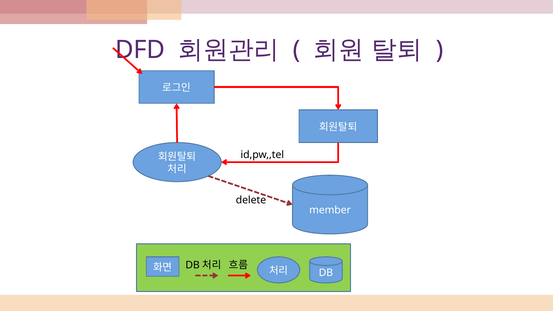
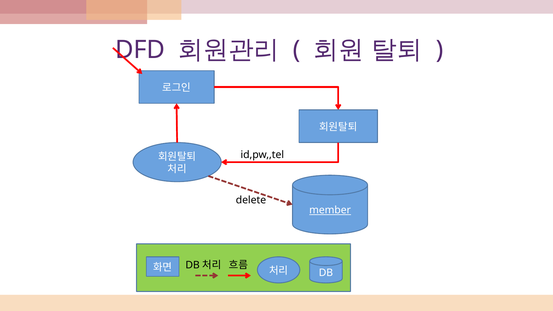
member underline: none -> present
